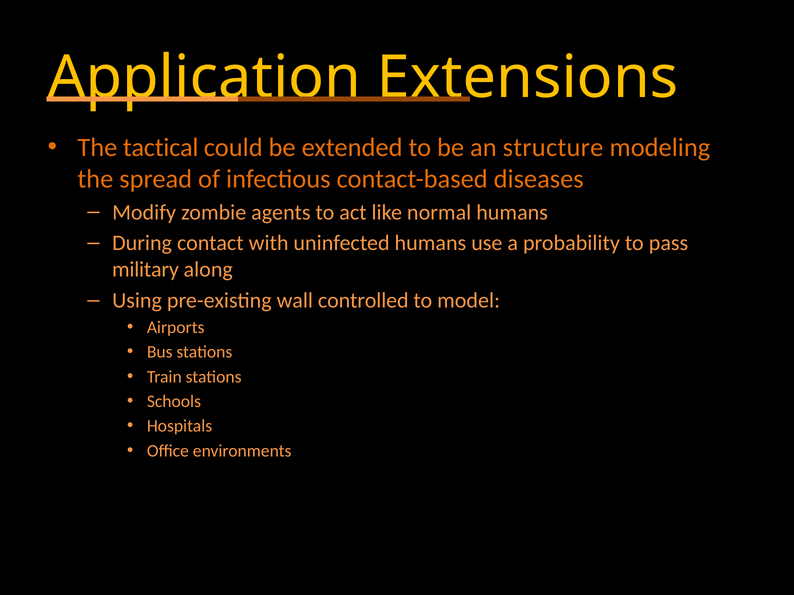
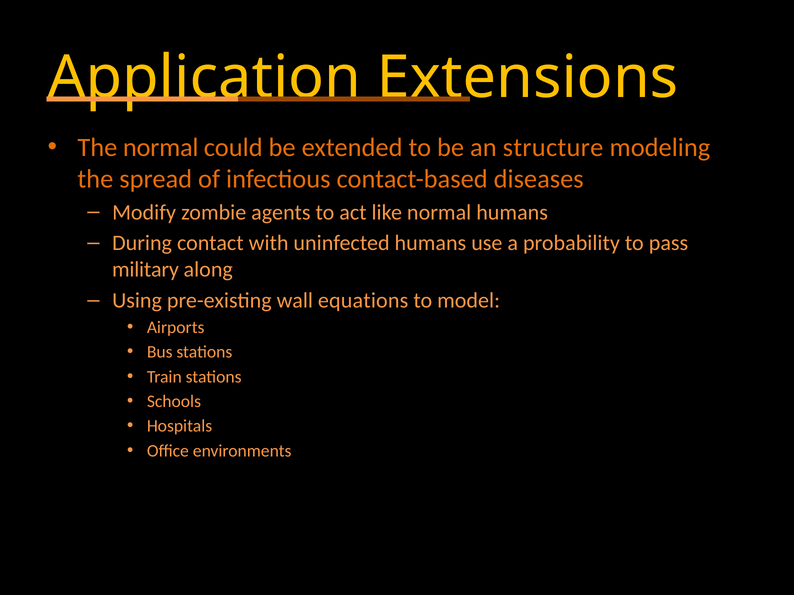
The tactical: tactical -> normal
controlled: controlled -> equations
